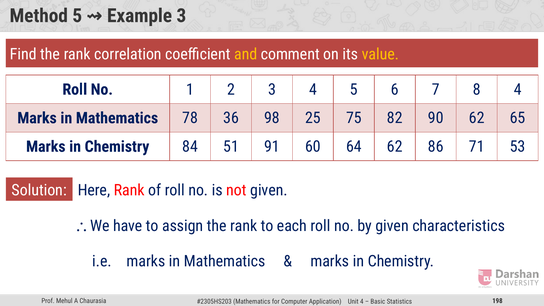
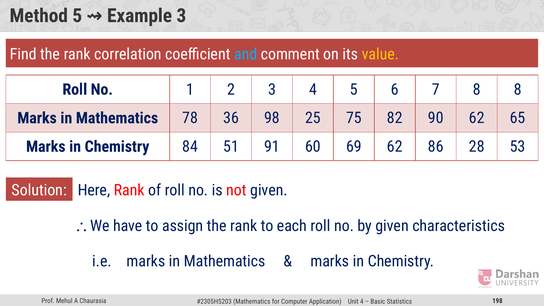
and colour: yellow -> light blue
8 4: 4 -> 8
64: 64 -> 69
71: 71 -> 28
